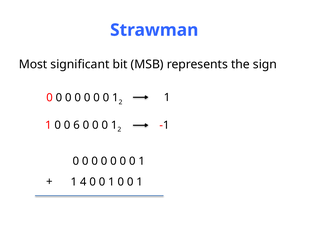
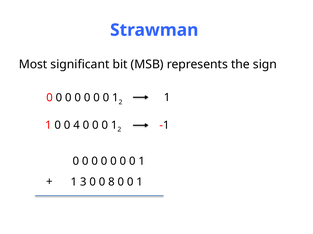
6: 6 -> 4
4: 4 -> 3
1 at (111, 182): 1 -> 8
